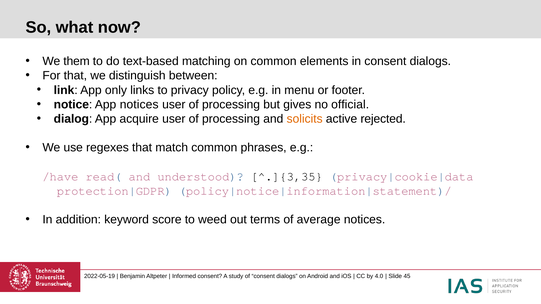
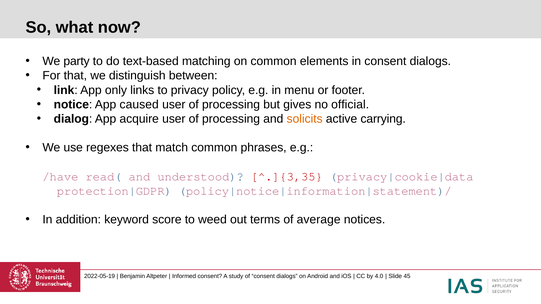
them: them -> party
App notices: notices -> caused
rejected: rejected -> carrying
^.]{3,35 colour: black -> red
